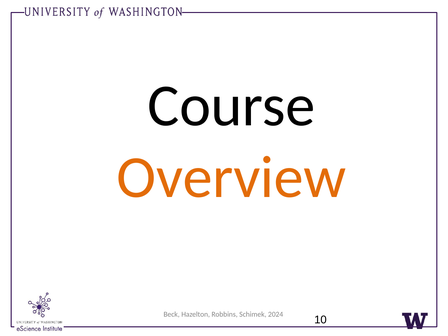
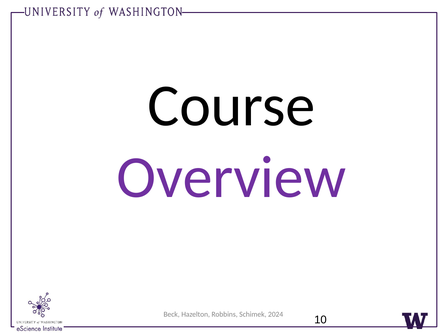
Overview colour: orange -> purple
